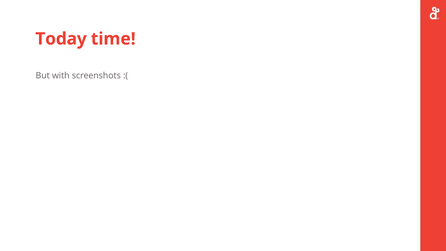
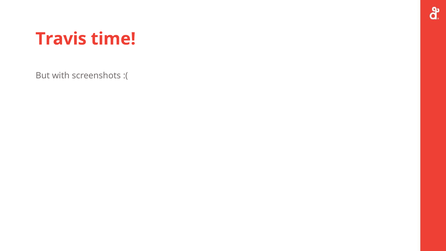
Today: Today -> Travis
